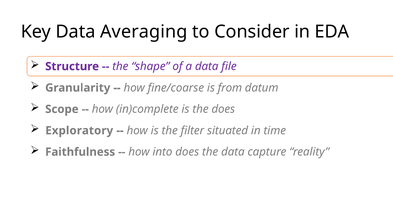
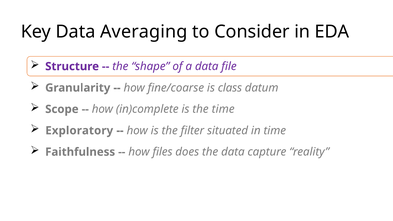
from: from -> class
the does: does -> time
into: into -> files
